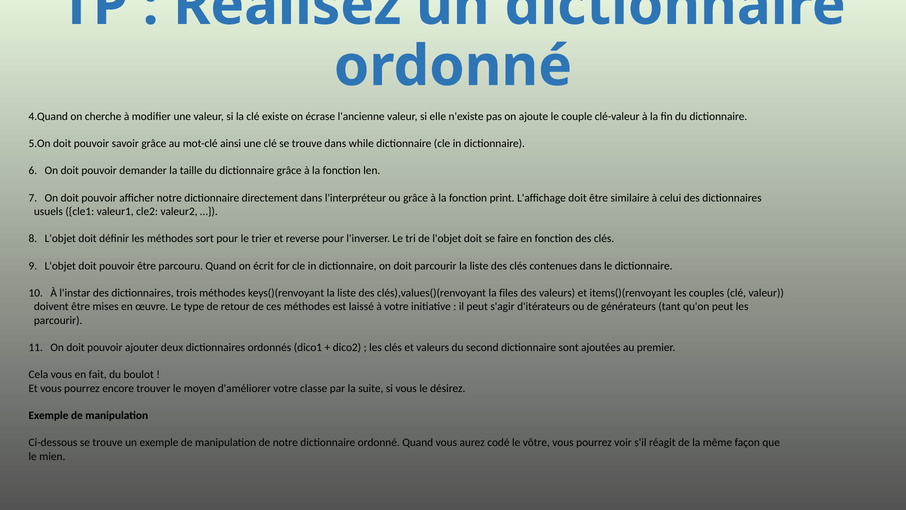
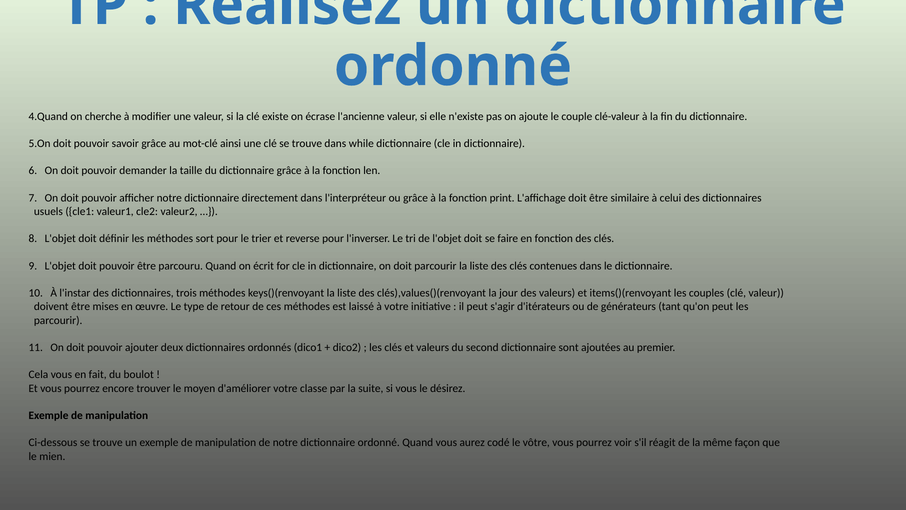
files: files -> jour
